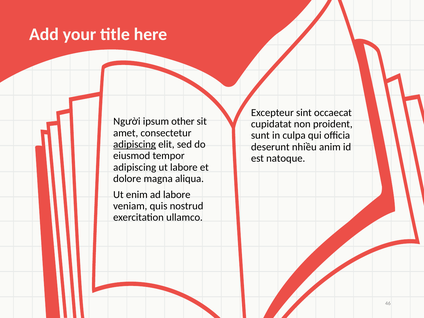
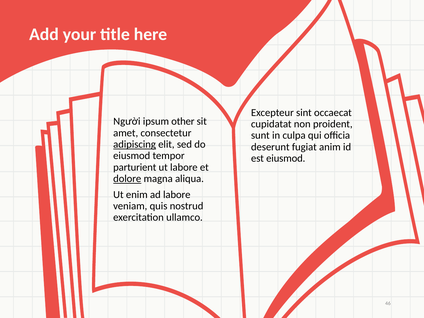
nhiều: nhiều -> fugiat
est natoque: natoque -> eiusmod
adipiscing at (135, 167): adipiscing -> parturient
dolore underline: none -> present
